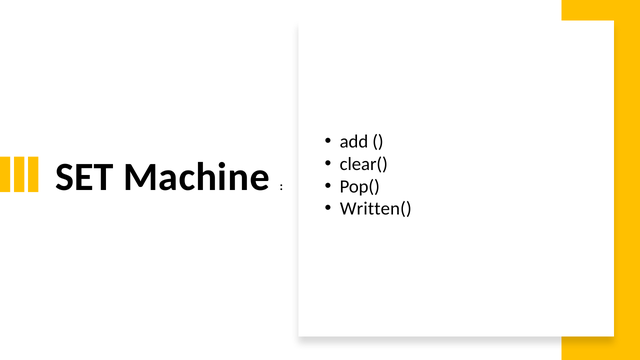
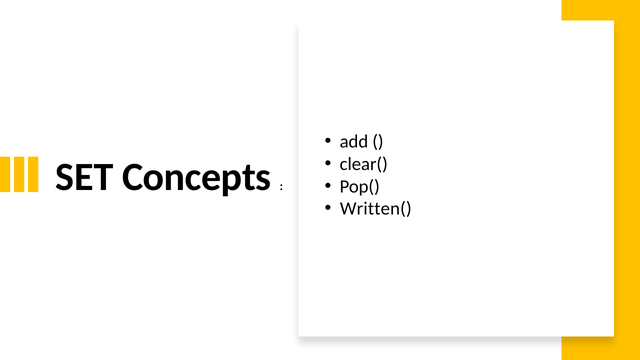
Machine: Machine -> Concepts
